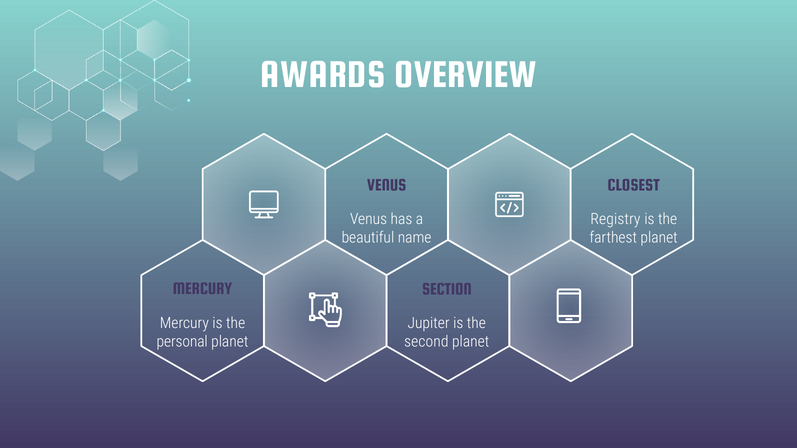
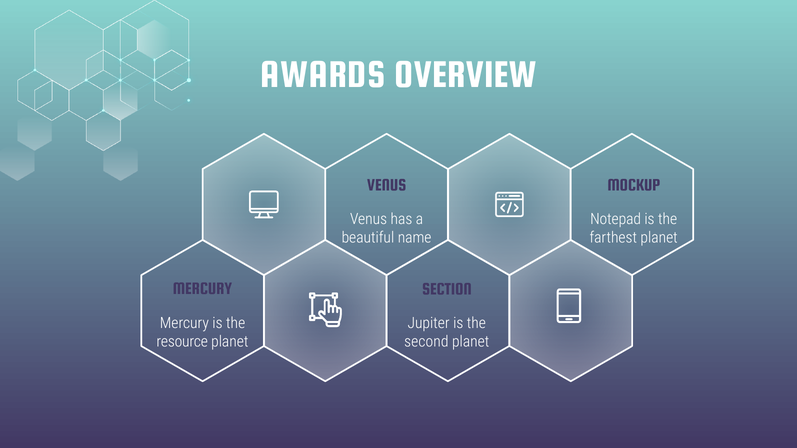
CLOSEST: CLOSEST -> MOCKUP
Registry: Registry -> Notepad
personal: personal -> resource
